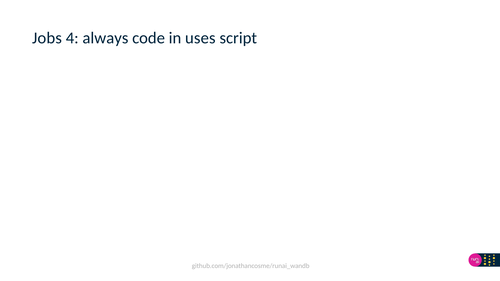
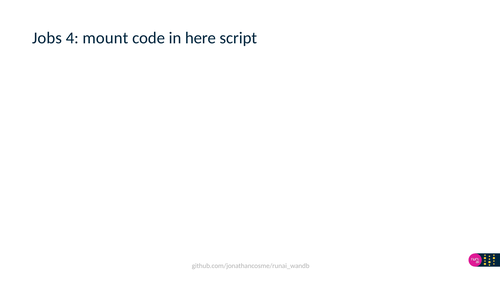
always: always -> mount
uses: uses -> here
